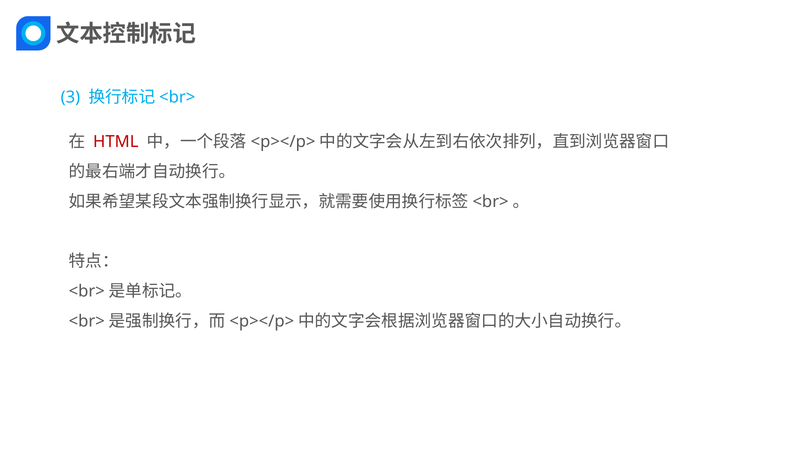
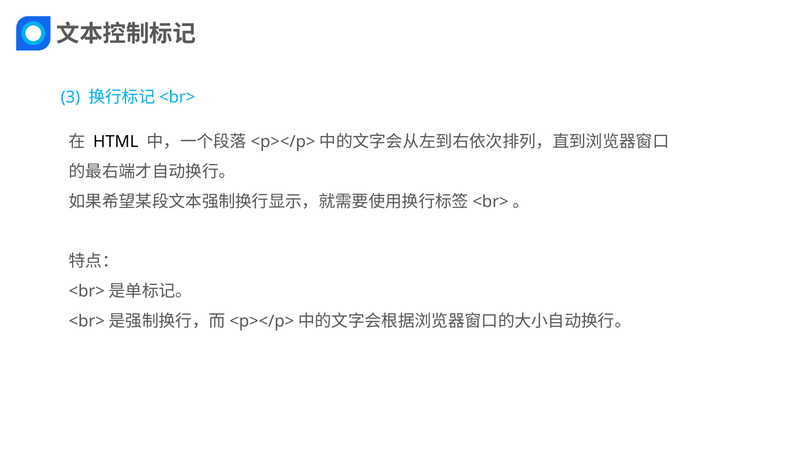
HTML colour: red -> black
